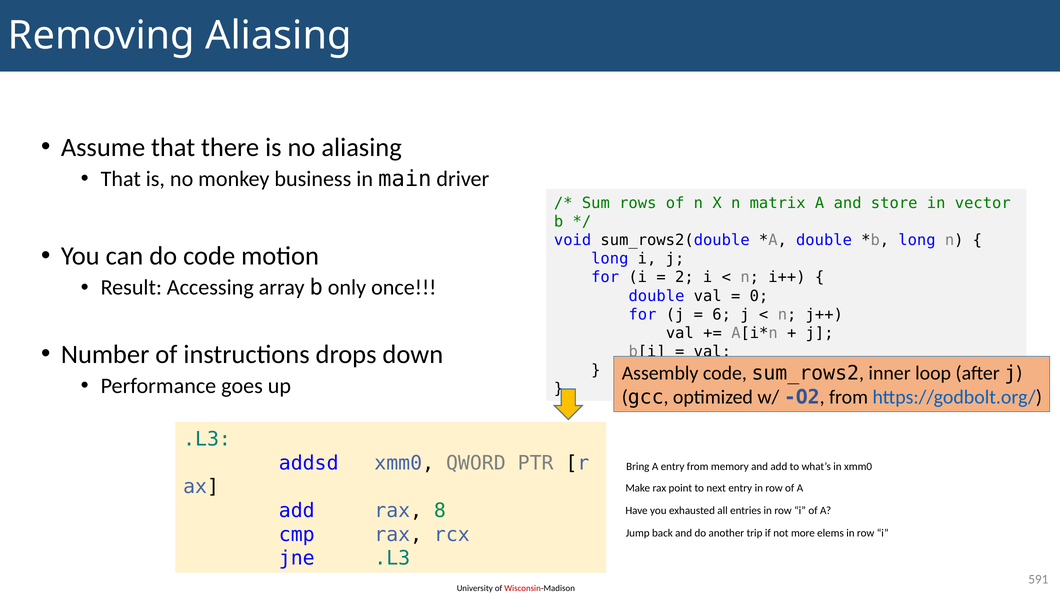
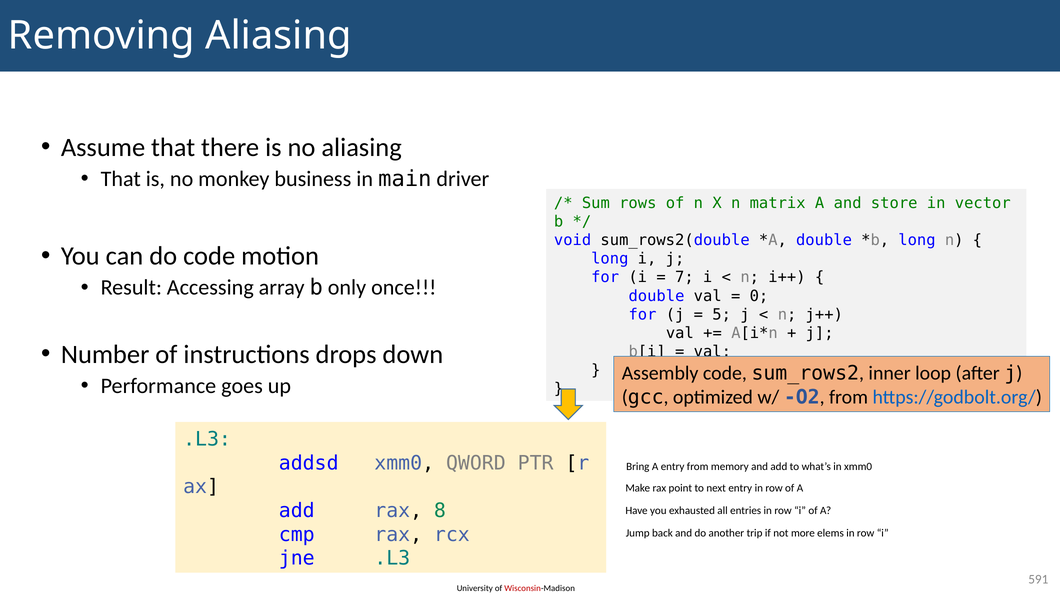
2: 2 -> 7
6: 6 -> 5
